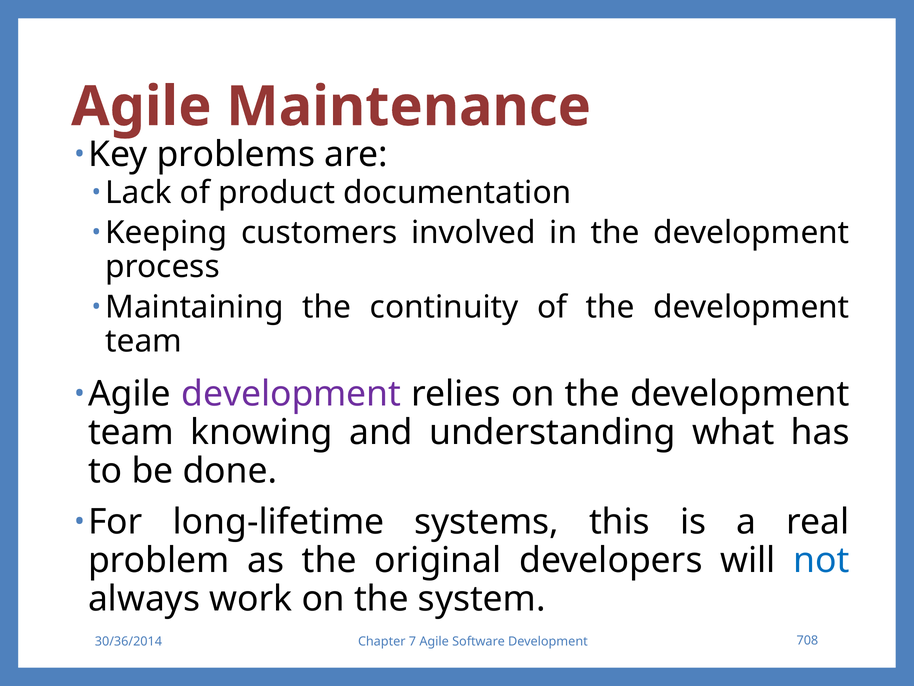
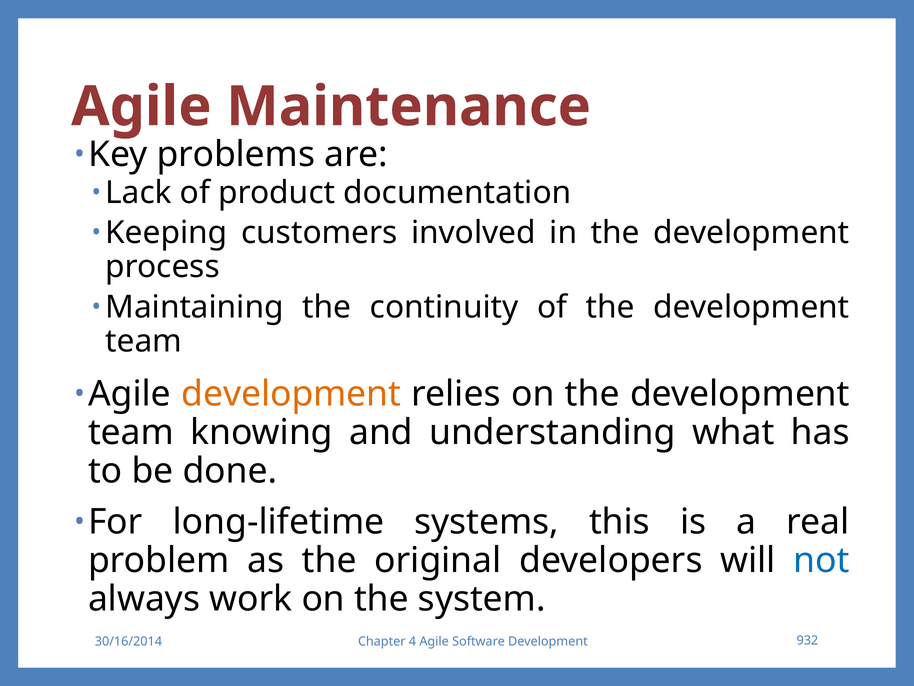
development at (291, 394) colour: purple -> orange
30/36/2014: 30/36/2014 -> 30/16/2014
7: 7 -> 4
708: 708 -> 932
